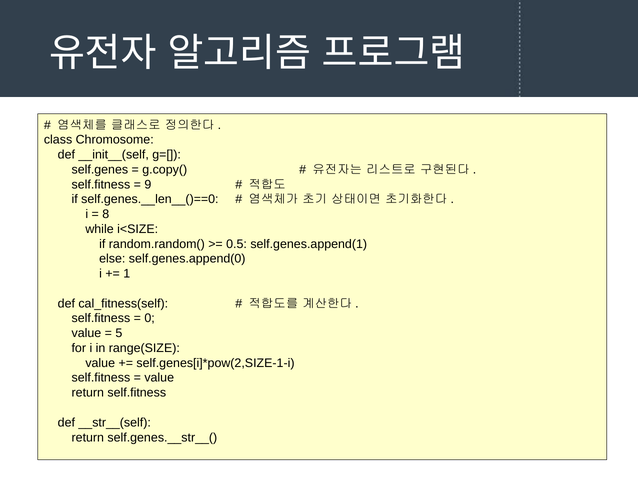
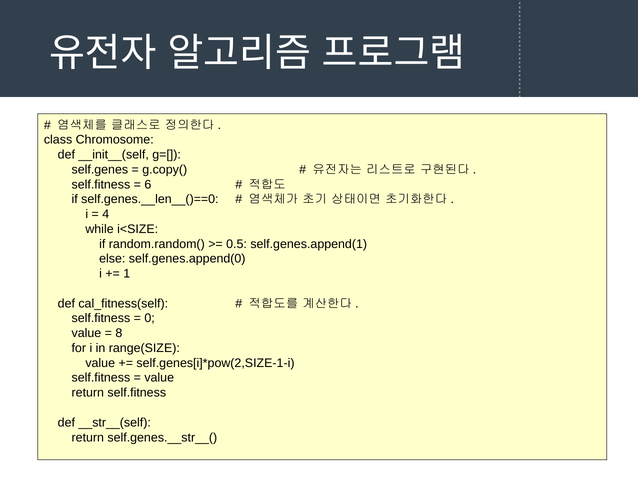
9: 9 -> 6
8: 8 -> 4
5: 5 -> 8
